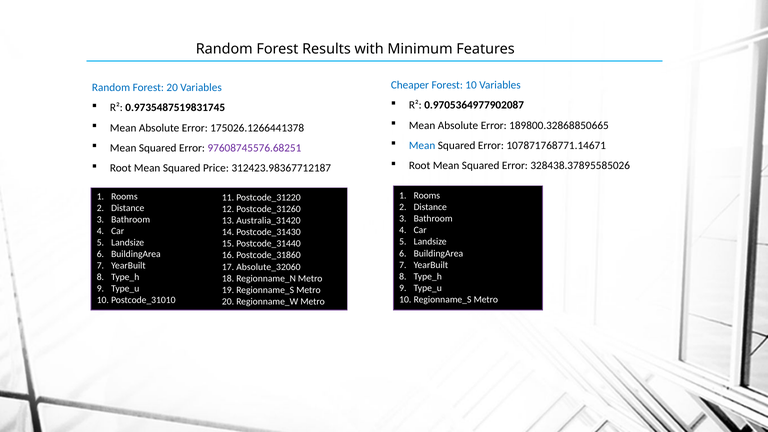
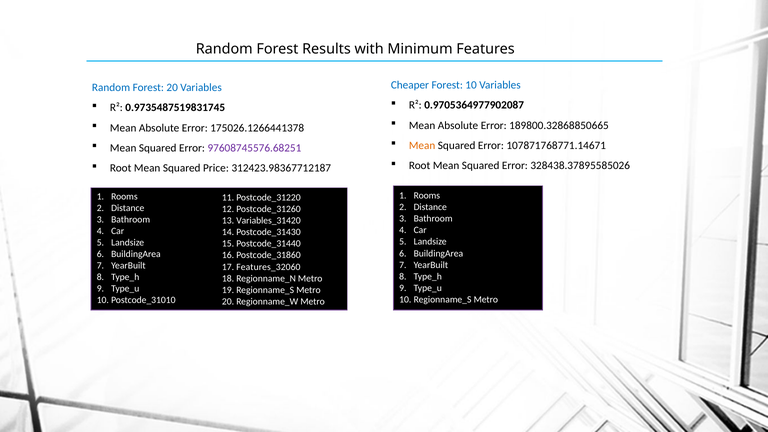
Mean at (422, 146) colour: blue -> orange
Australia_31420: Australia_31420 -> Variables_31420
Absolute_32060: Absolute_32060 -> Features_32060
